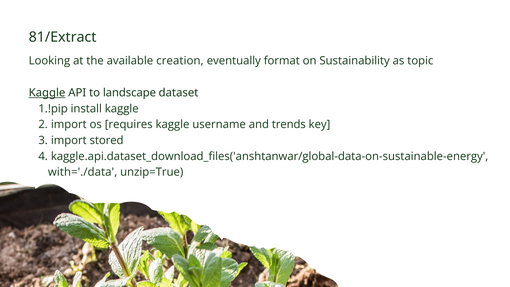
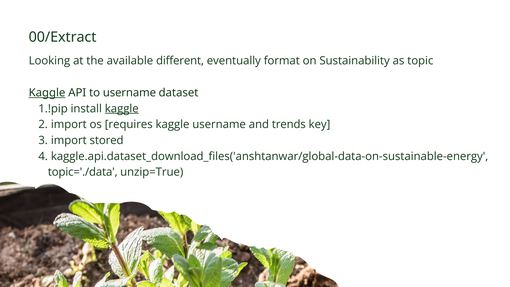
81/Extract: 81/Extract -> 00/Extract
creation: creation -> different
to landscape: landscape -> username
kaggle at (122, 109) underline: none -> present
with='./data: with='./data -> topic='./data
